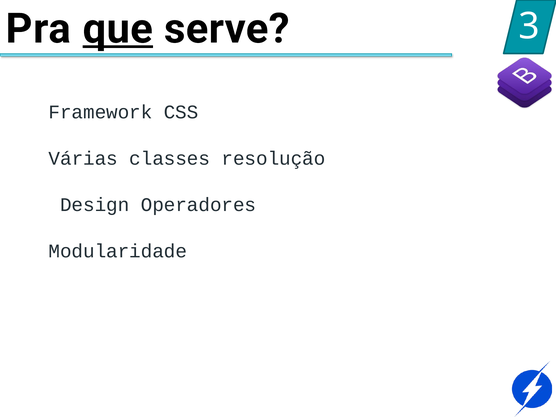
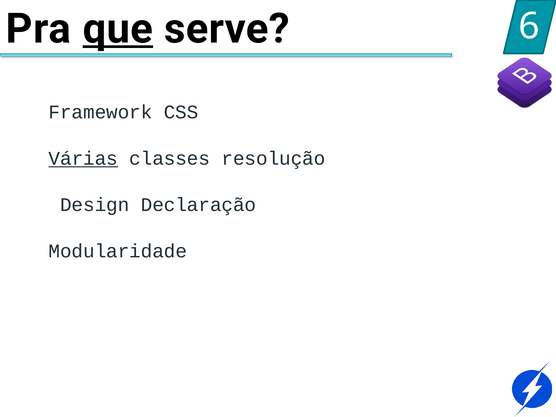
3: 3 -> 6
Várias underline: none -> present
Operadores: Operadores -> Declaração
